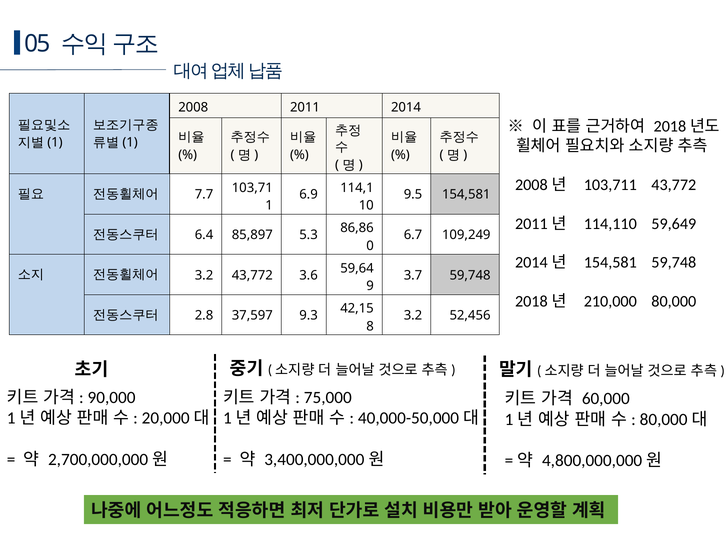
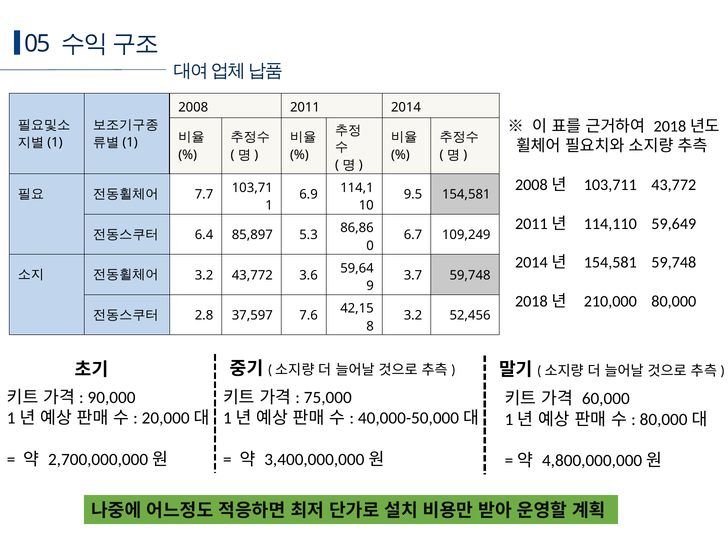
9.3: 9.3 -> 7.6
